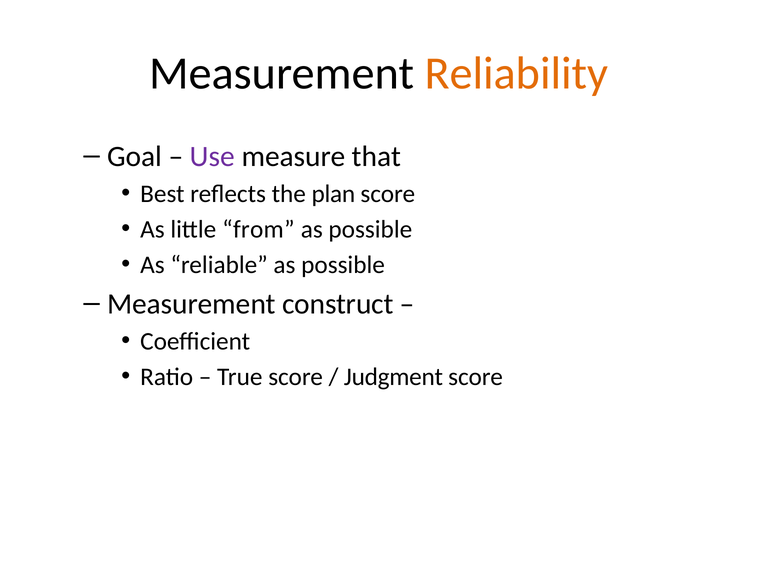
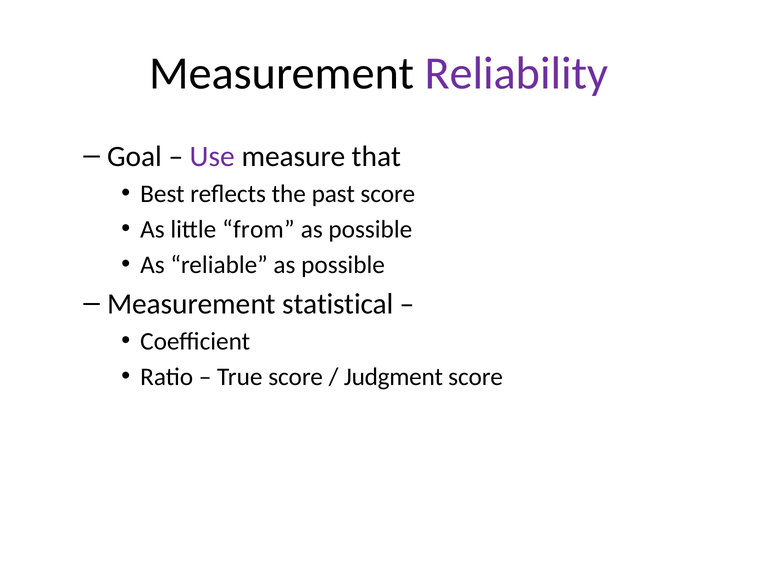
Reliability colour: orange -> purple
plan: plan -> past
construct: construct -> statistical
